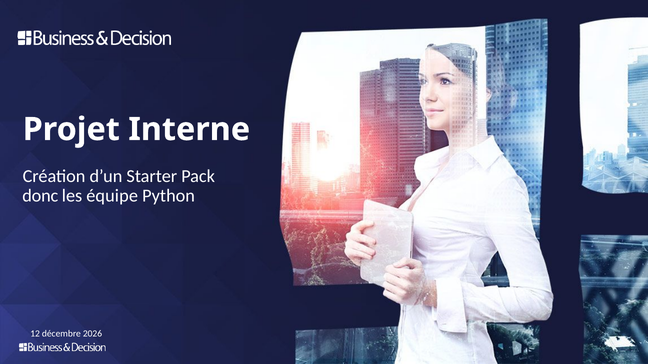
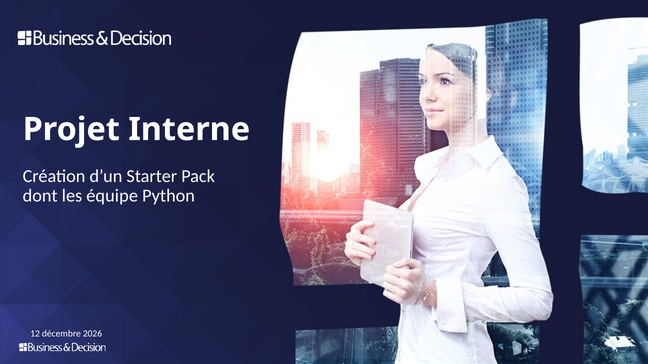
donc: donc -> dont
